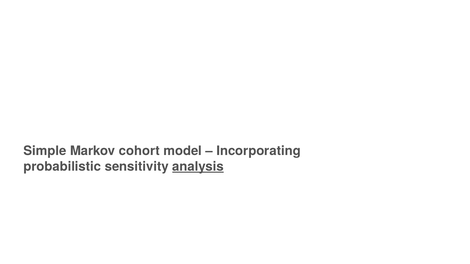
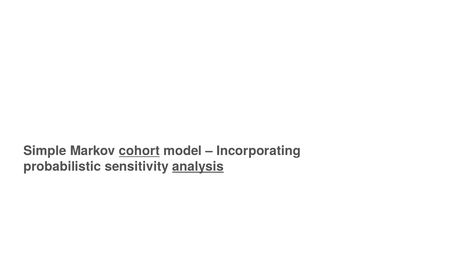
cohort underline: none -> present
